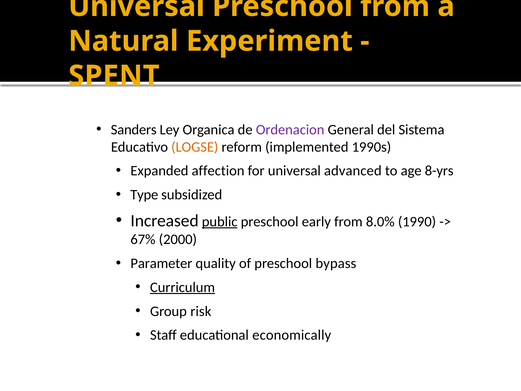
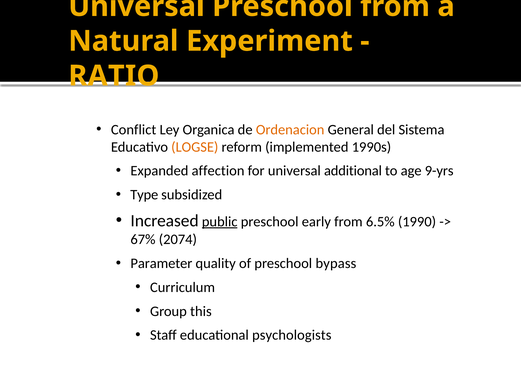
SPENT: SPENT -> RATIO
Sanders: Sanders -> Conflict
Ordenacion colour: purple -> orange
advanced: advanced -> additional
8-yrs: 8-yrs -> 9-yrs
8.0%: 8.0% -> 6.5%
2000: 2000 -> 2074
Curriculum underline: present -> none
risk: risk -> this
economically: economically -> psychologists
